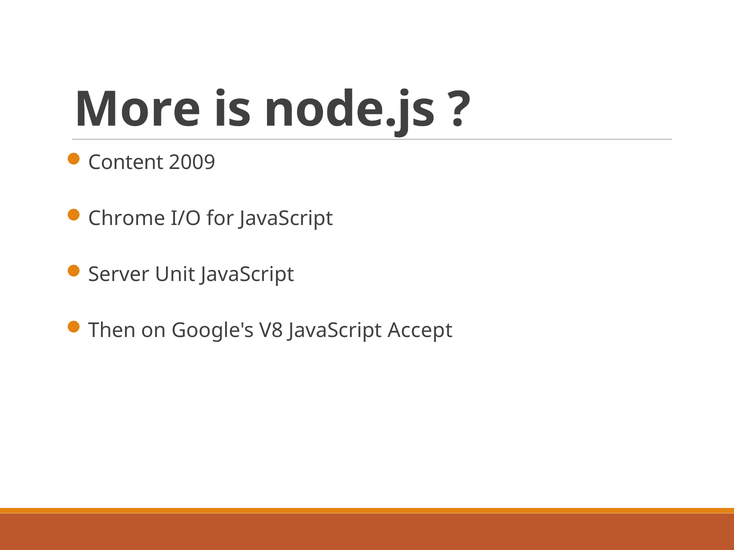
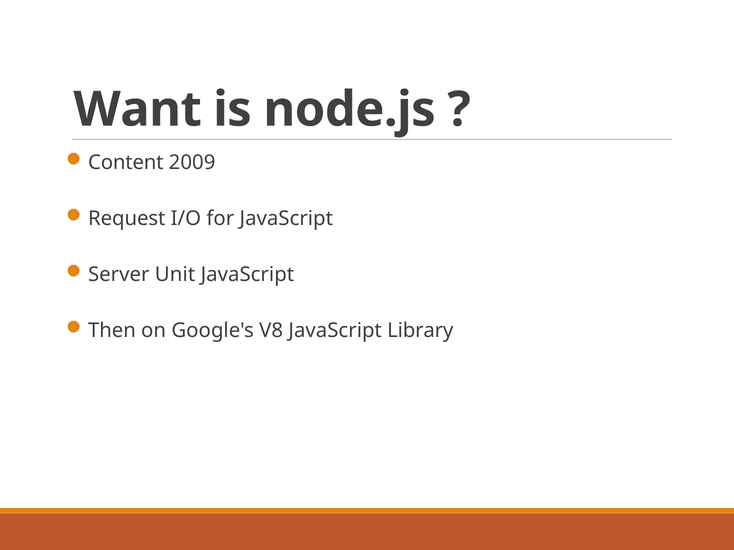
More: More -> Want
Chrome: Chrome -> Request
Accept: Accept -> Library
